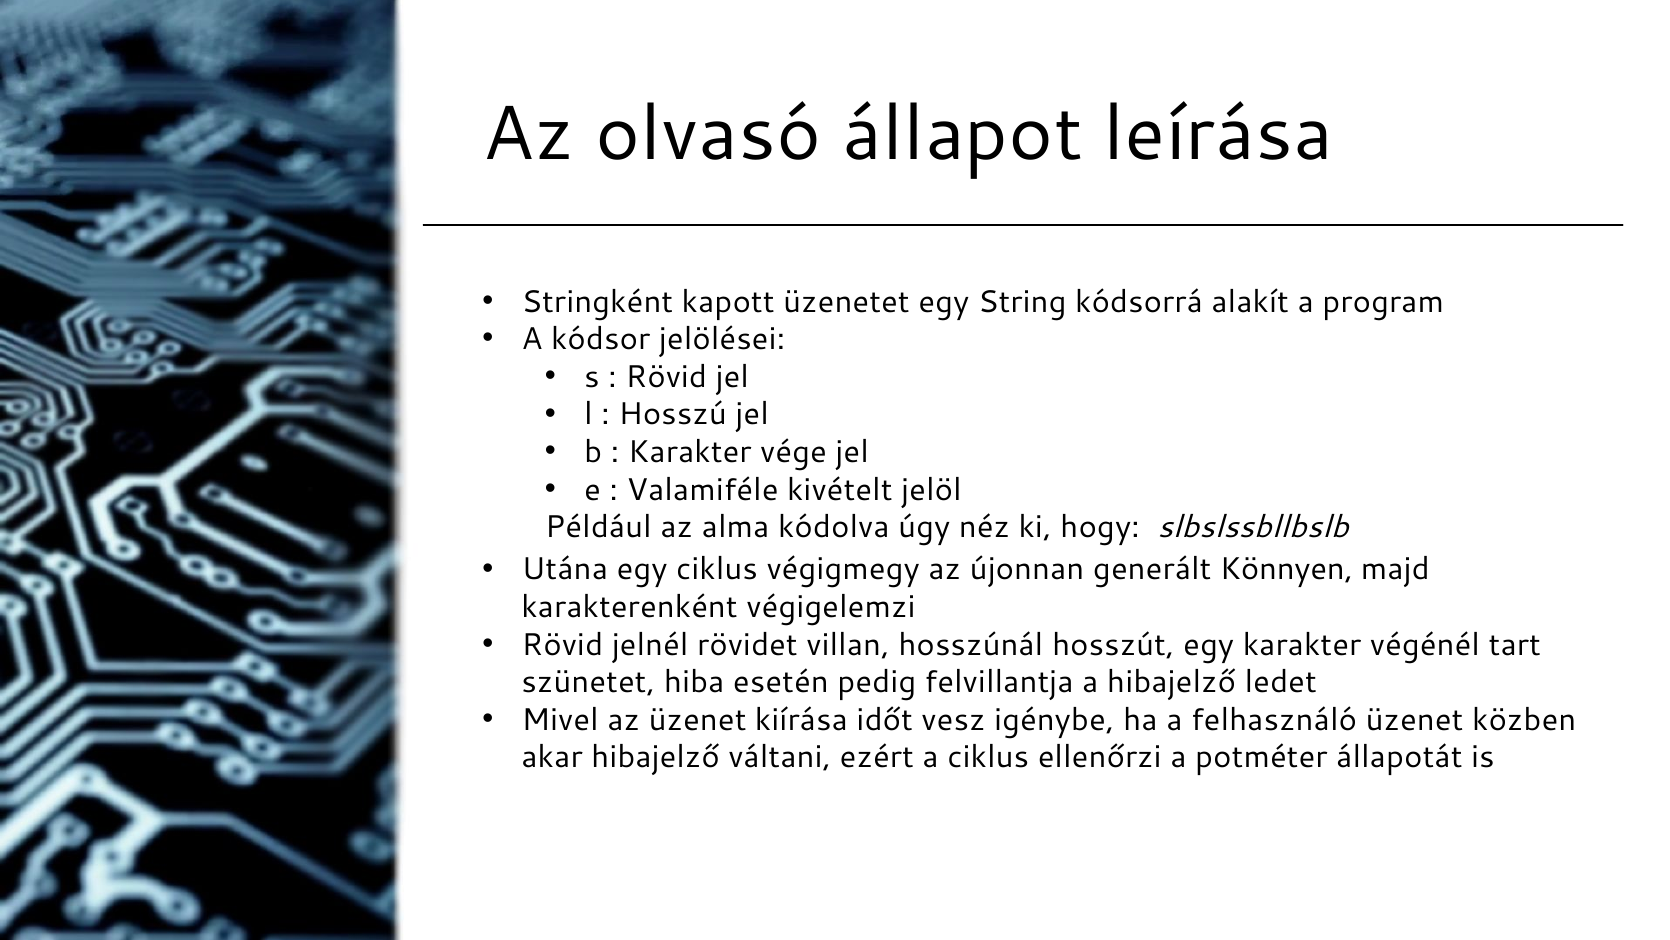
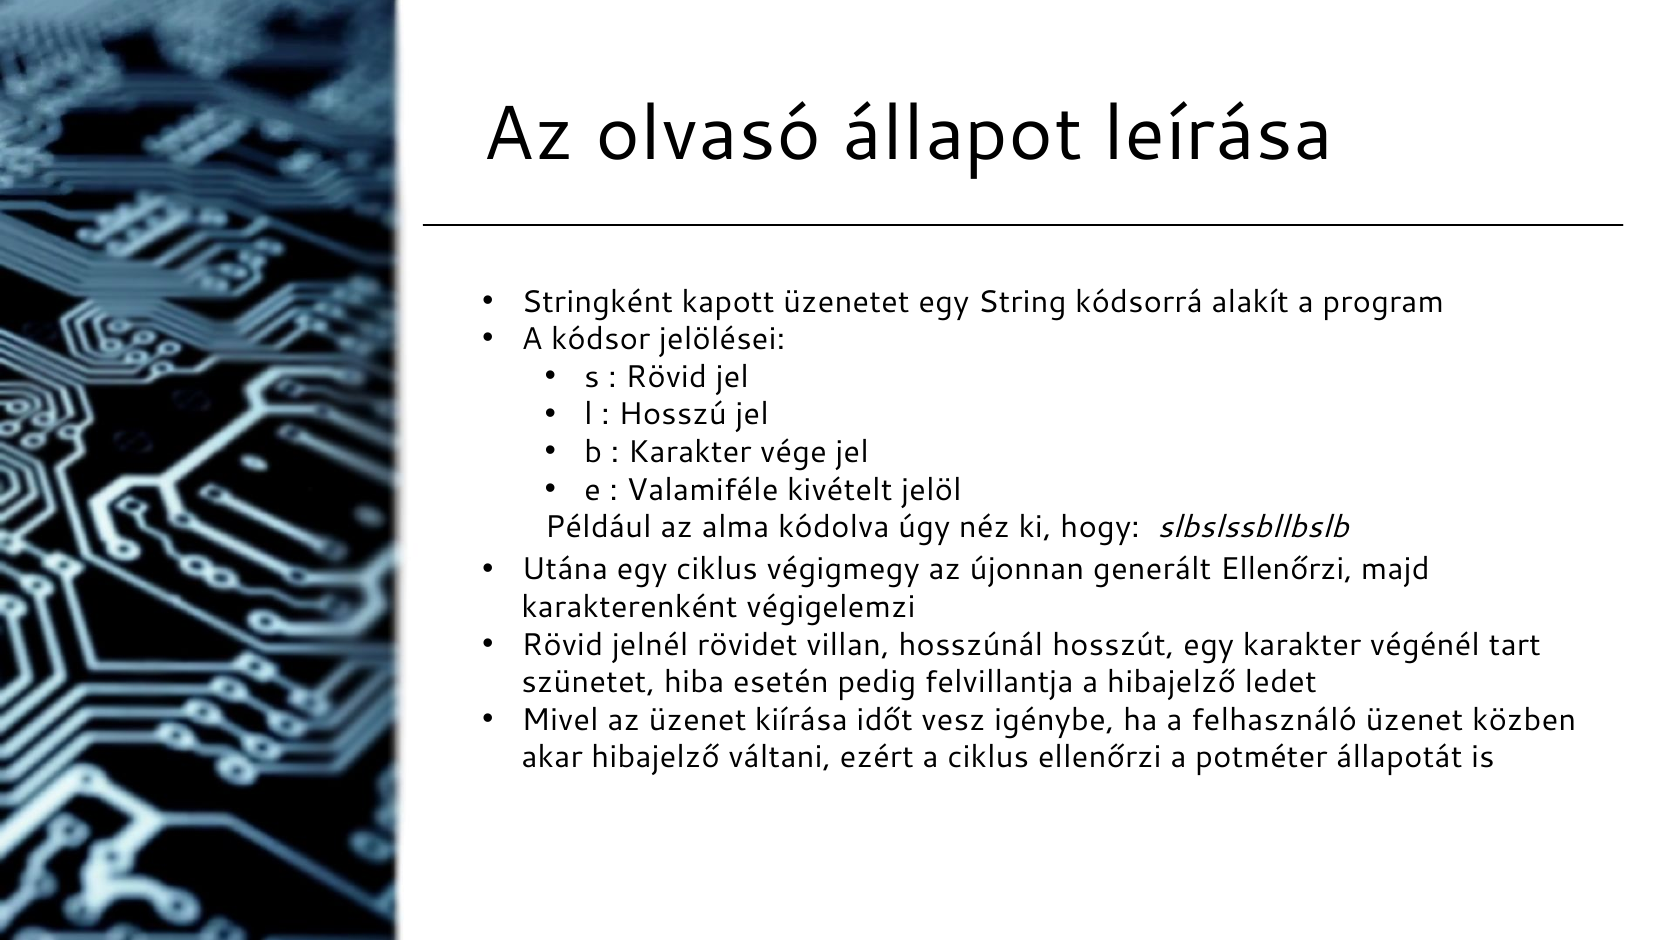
generált Könnyen: Könnyen -> Ellenőrzi
